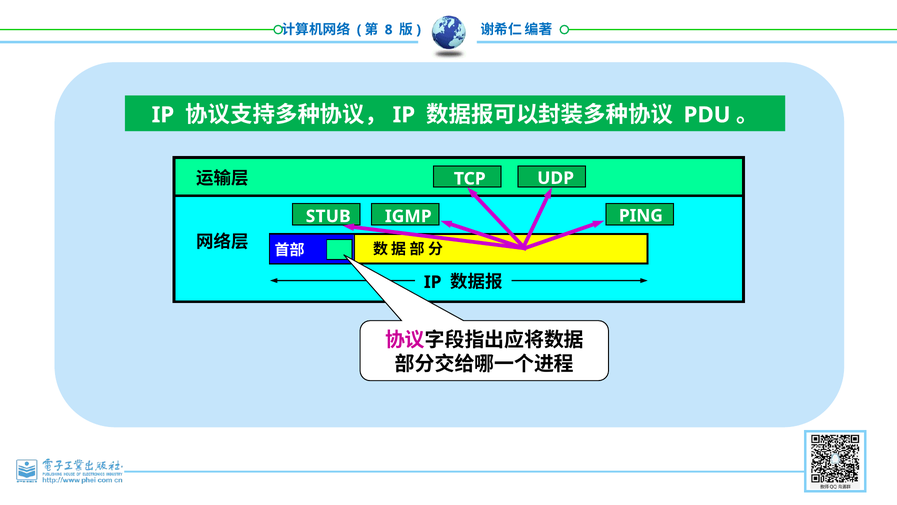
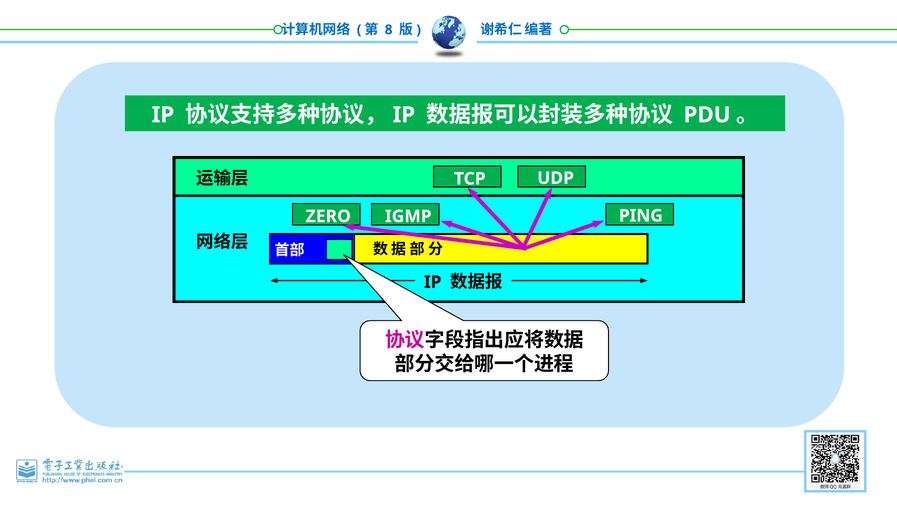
STUB: STUB -> ZERO
